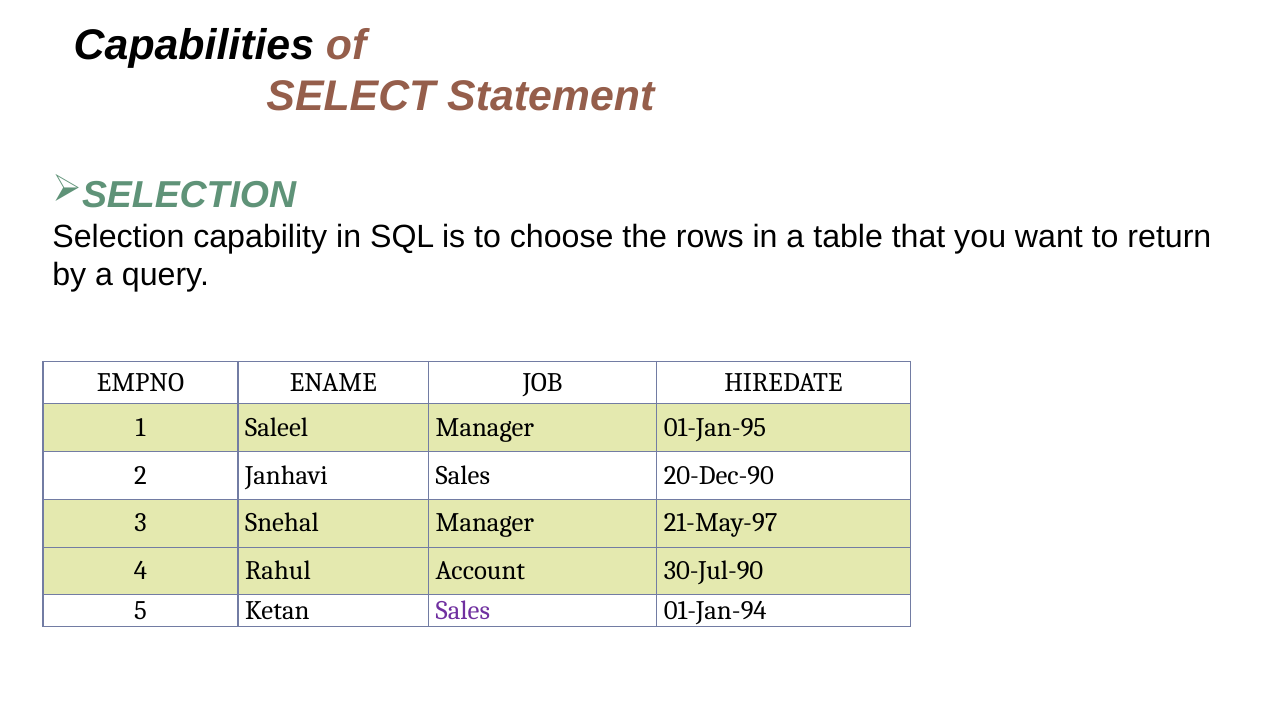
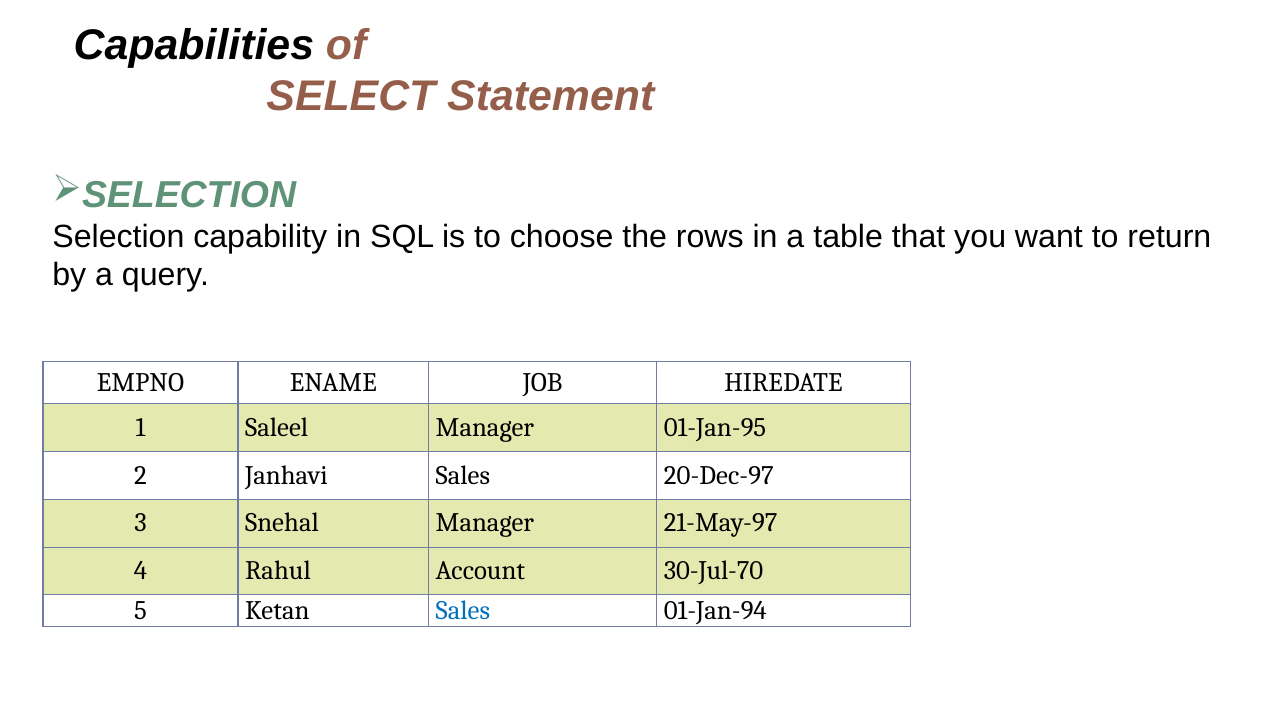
20-Dec-90: 20-Dec-90 -> 20-Dec-97
30-Jul-90: 30-Jul-90 -> 30-Jul-70
Sales at (463, 610) colour: purple -> blue
